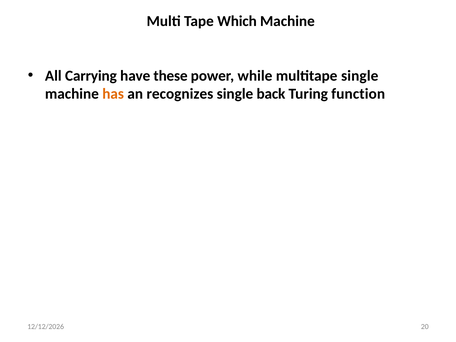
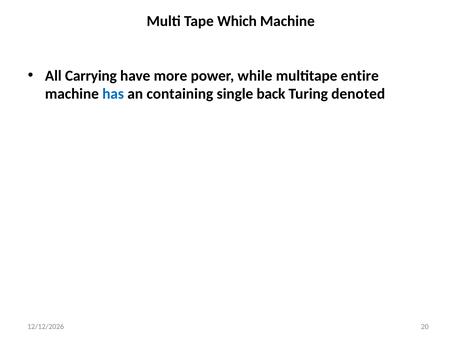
these: these -> more
multitape single: single -> entire
has colour: orange -> blue
recognizes: recognizes -> containing
function: function -> denoted
